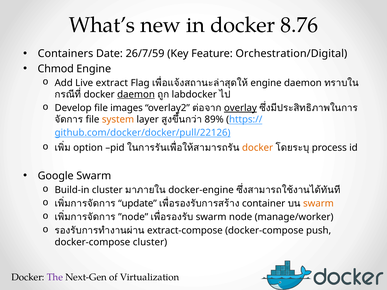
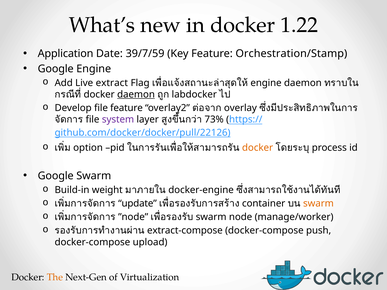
8.76: 8.76 -> 1.22
Containers: Containers -> Application
26/7/59: 26/7/59 -> 39/7/59
Orchestration/Digital: Orchestration/Digital -> Orchestration/Stamp
Chmod at (56, 69): Chmod -> Google
file images: images -> feature
overlay underline: present -> none
system colour: orange -> purple
89%: 89% -> 73%
Build-in cluster: cluster -> weight
docker-compose cluster: cluster -> upload
The colour: purple -> orange
